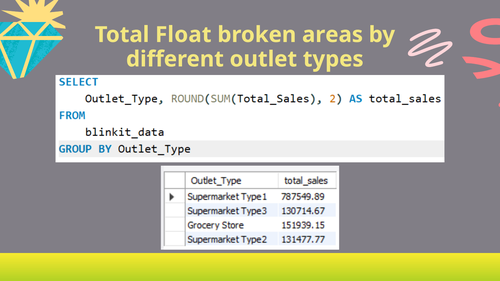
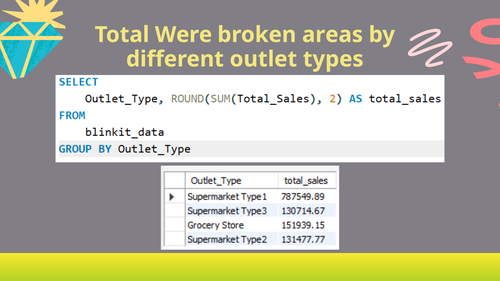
Float: Float -> Were
